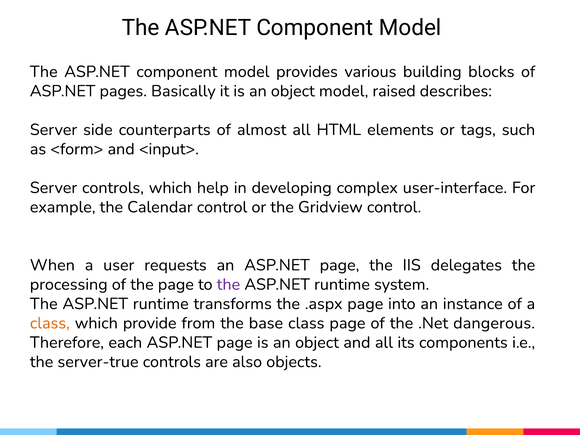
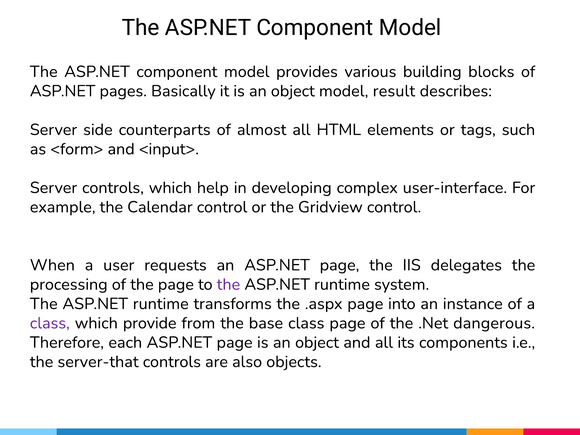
raised: raised -> result
class at (50, 323) colour: orange -> purple
server-true: server-true -> server-that
